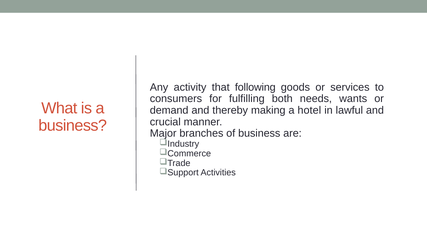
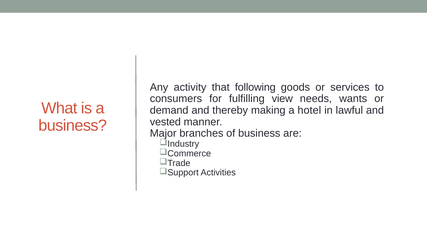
both: both -> view
crucial: crucial -> vested
